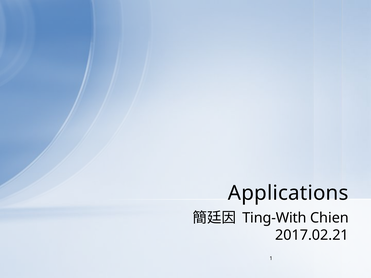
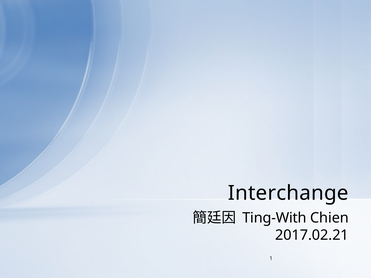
Applications: Applications -> Interchange
